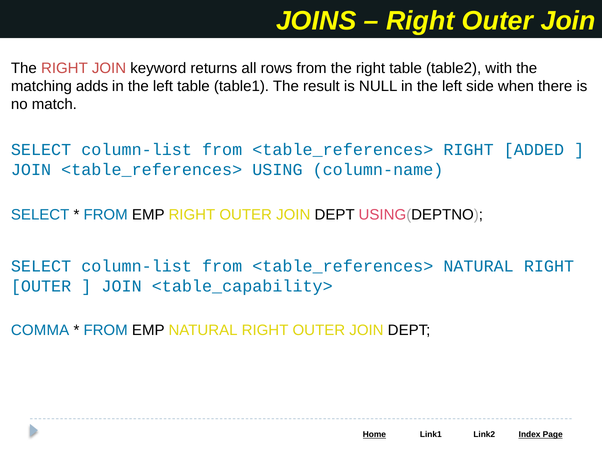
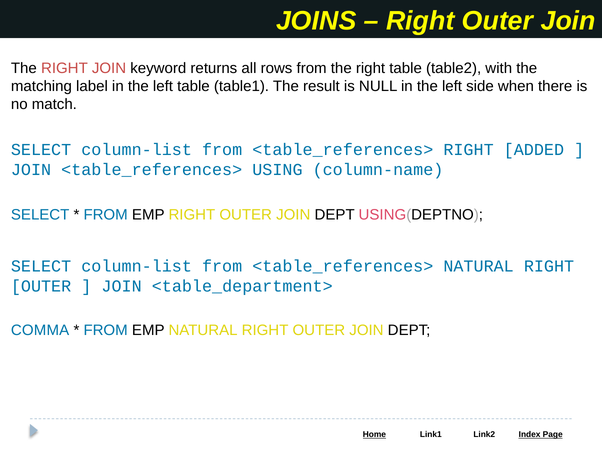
adds: adds -> label
<table_capability>: <table_capability> -> <table_department>
